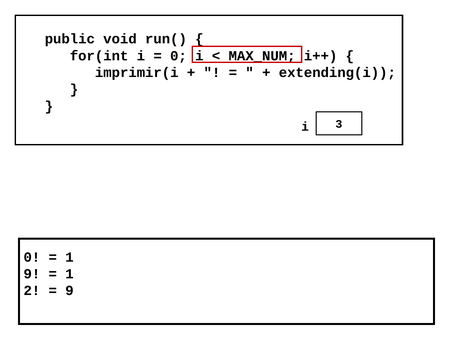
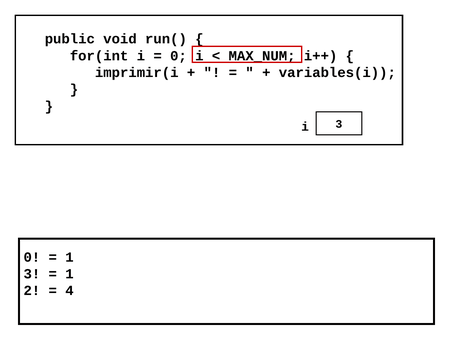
extending(i: extending(i -> variables(i
9 at (32, 274): 9 -> 3
9 at (69, 290): 9 -> 4
